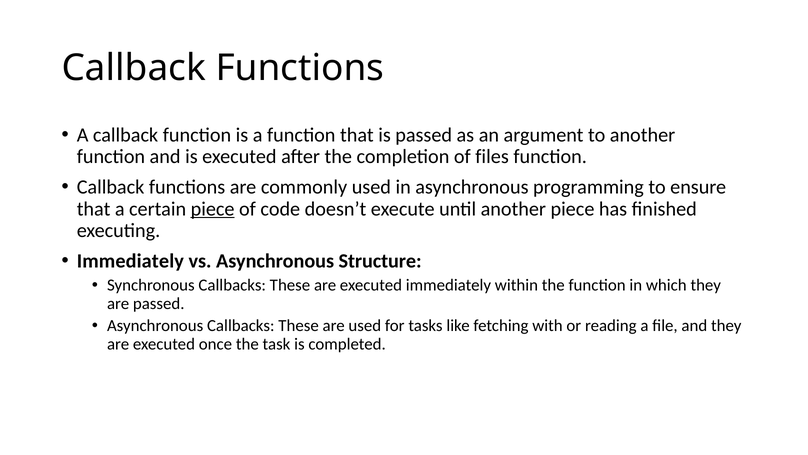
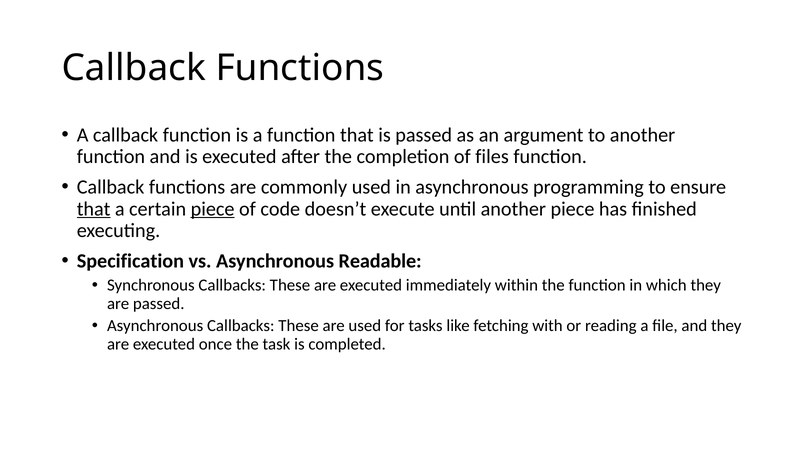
that at (94, 209) underline: none -> present
Immediately at (130, 261): Immediately -> Specification
Structure: Structure -> Readable
